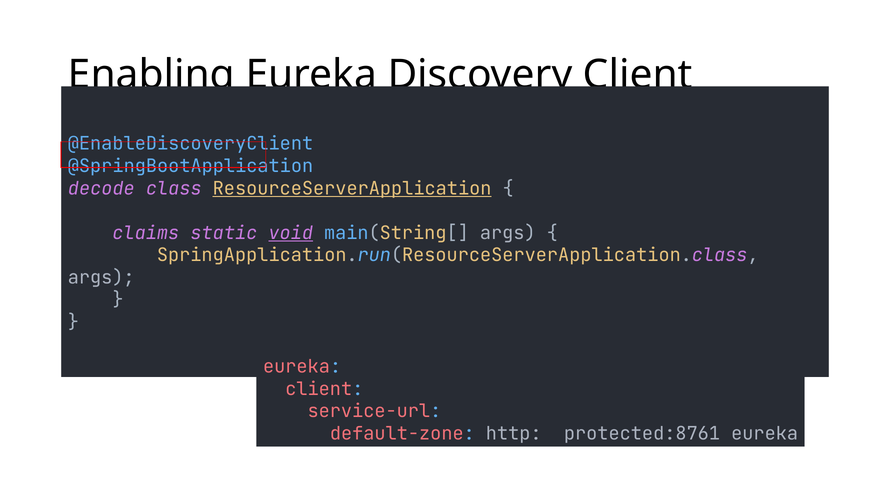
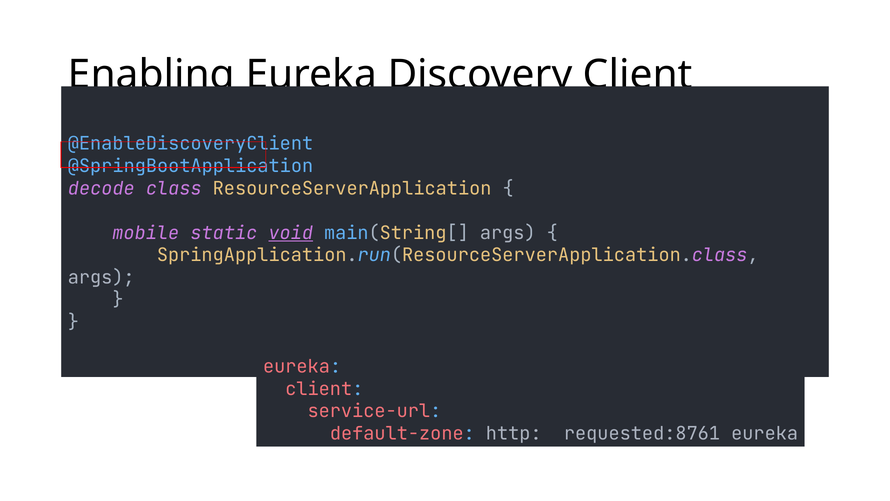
ResourceServerApplication underline: present -> none
claims: claims -> mobile
http://protected:8761/eureka: http://protected:8761/eureka -> http://requested:8761/eureka
